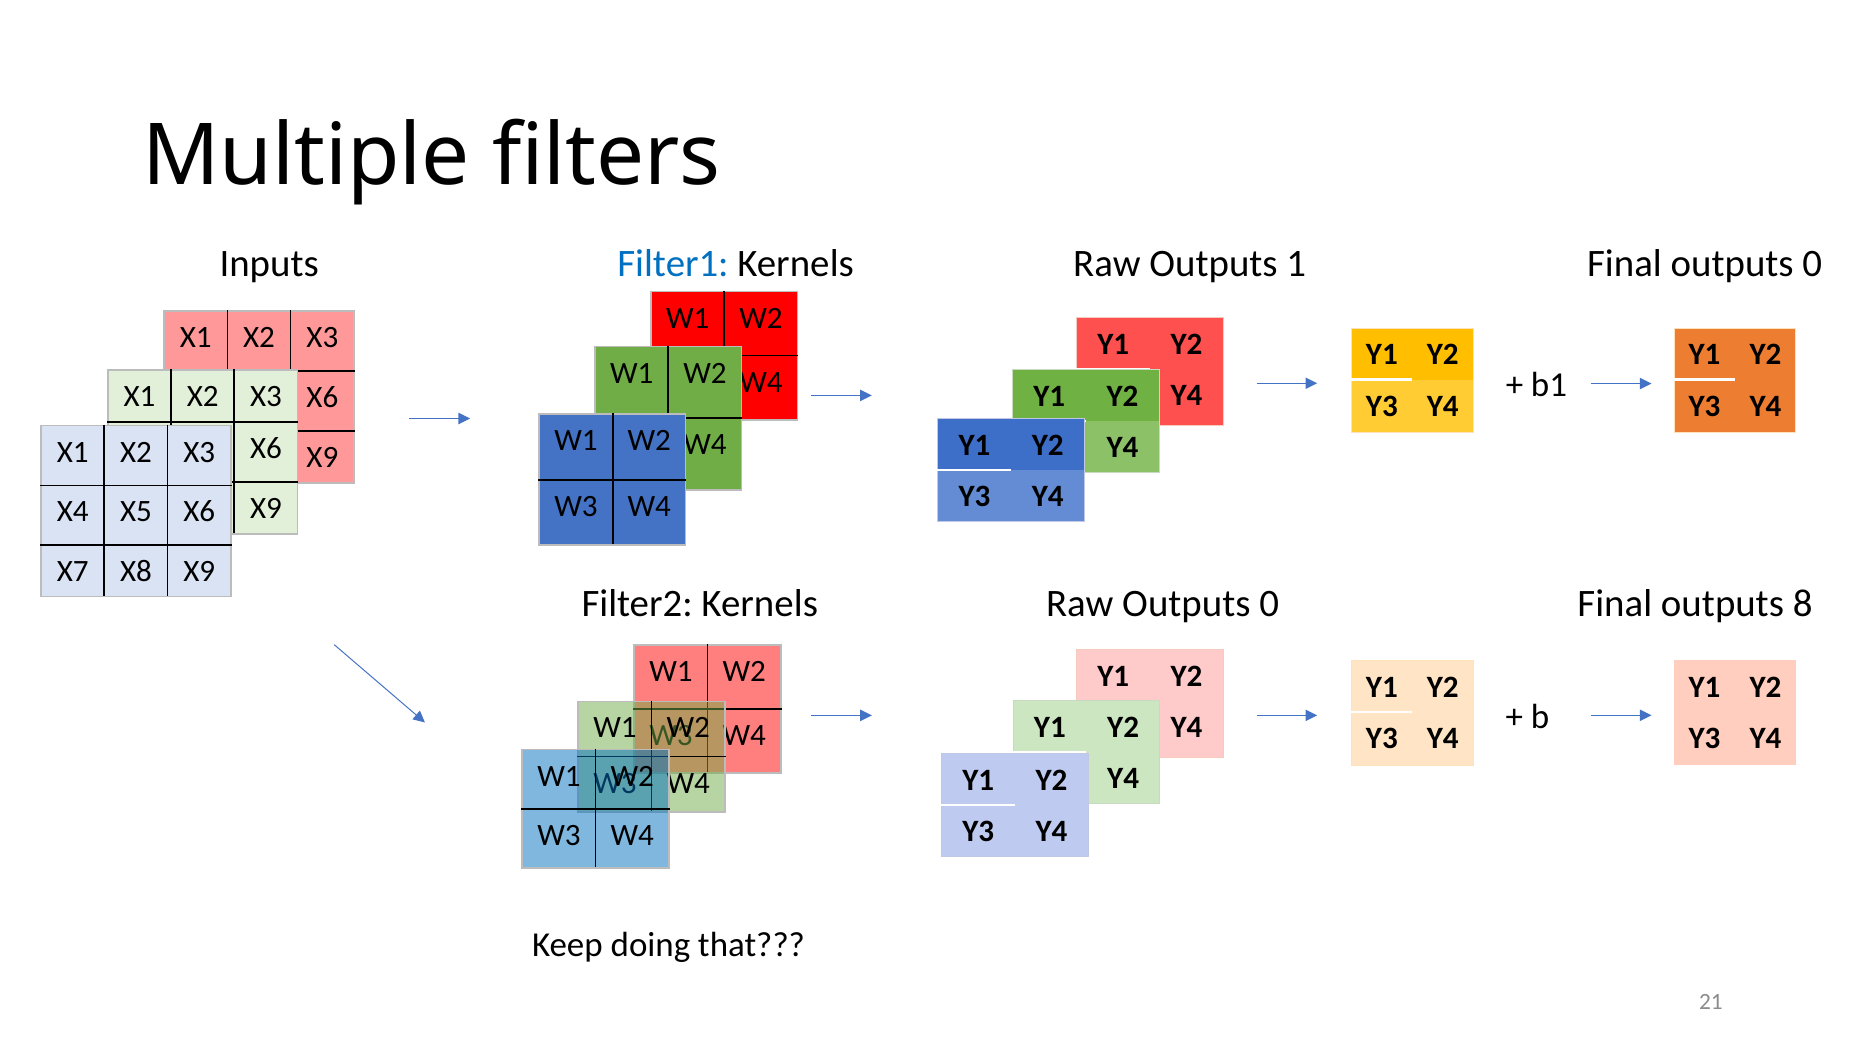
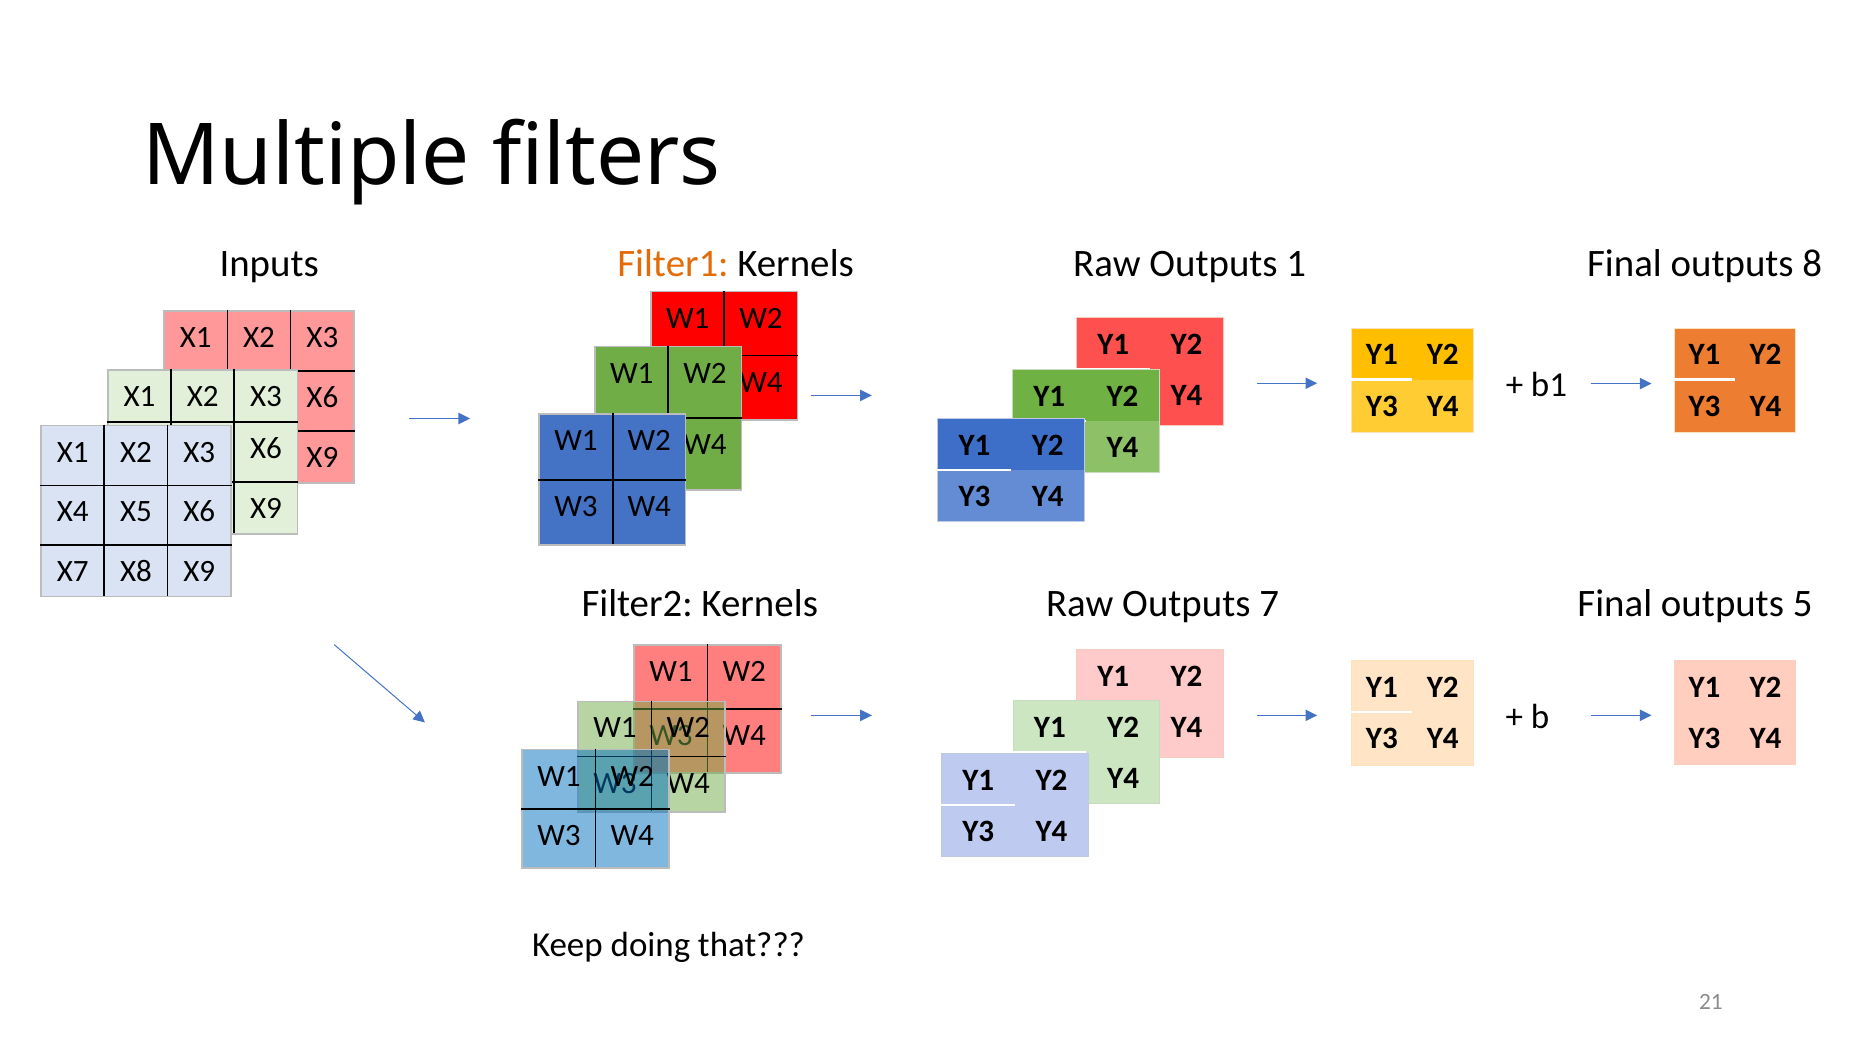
Filter1 colour: blue -> orange
Final outputs 0: 0 -> 8
Raw Outputs 0: 0 -> 7
8: 8 -> 5
